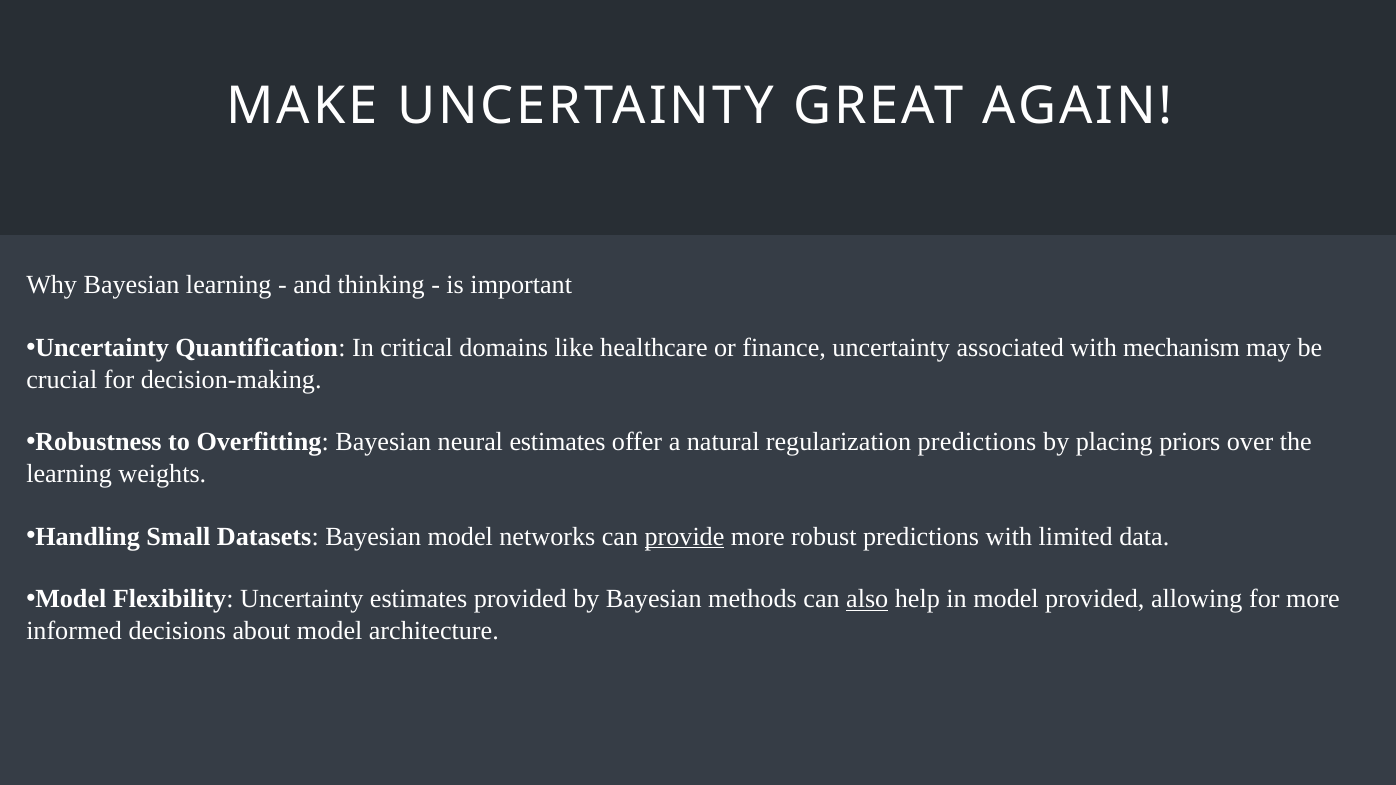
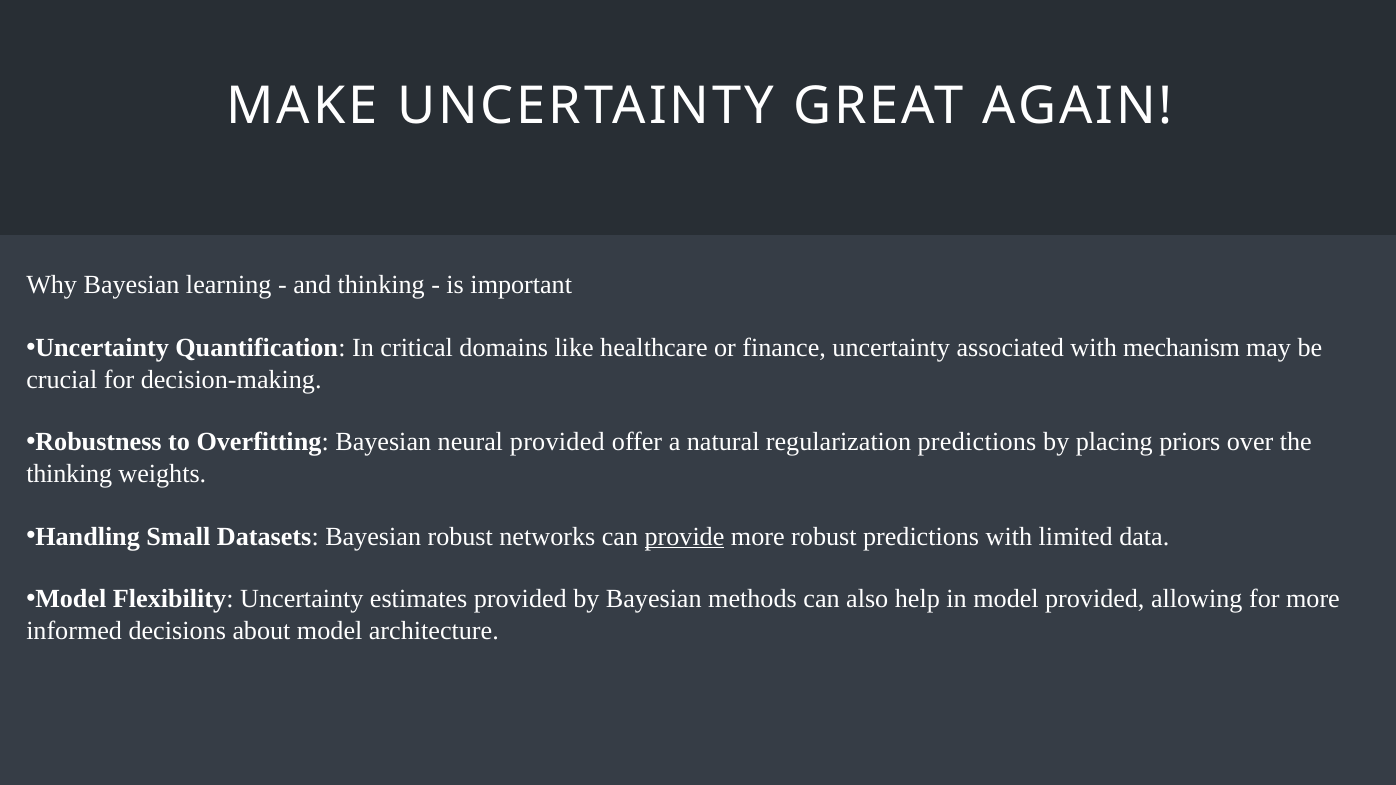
neural estimates: estimates -> provided
learning at (69, 474): learning -> thinking
Bayesian model: model -> robust
also underline: present -> none
